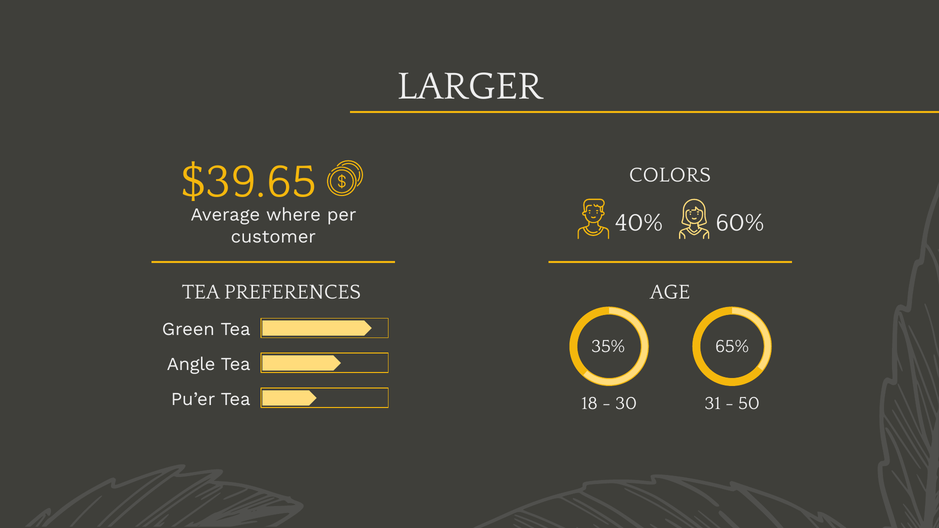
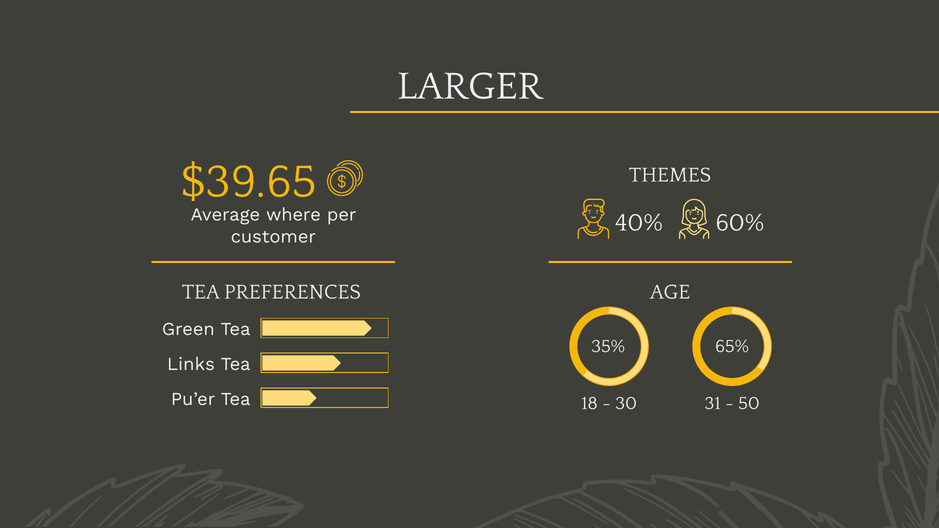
COLORS: COLORS -> THEMES
Angle: Angle -> Links
